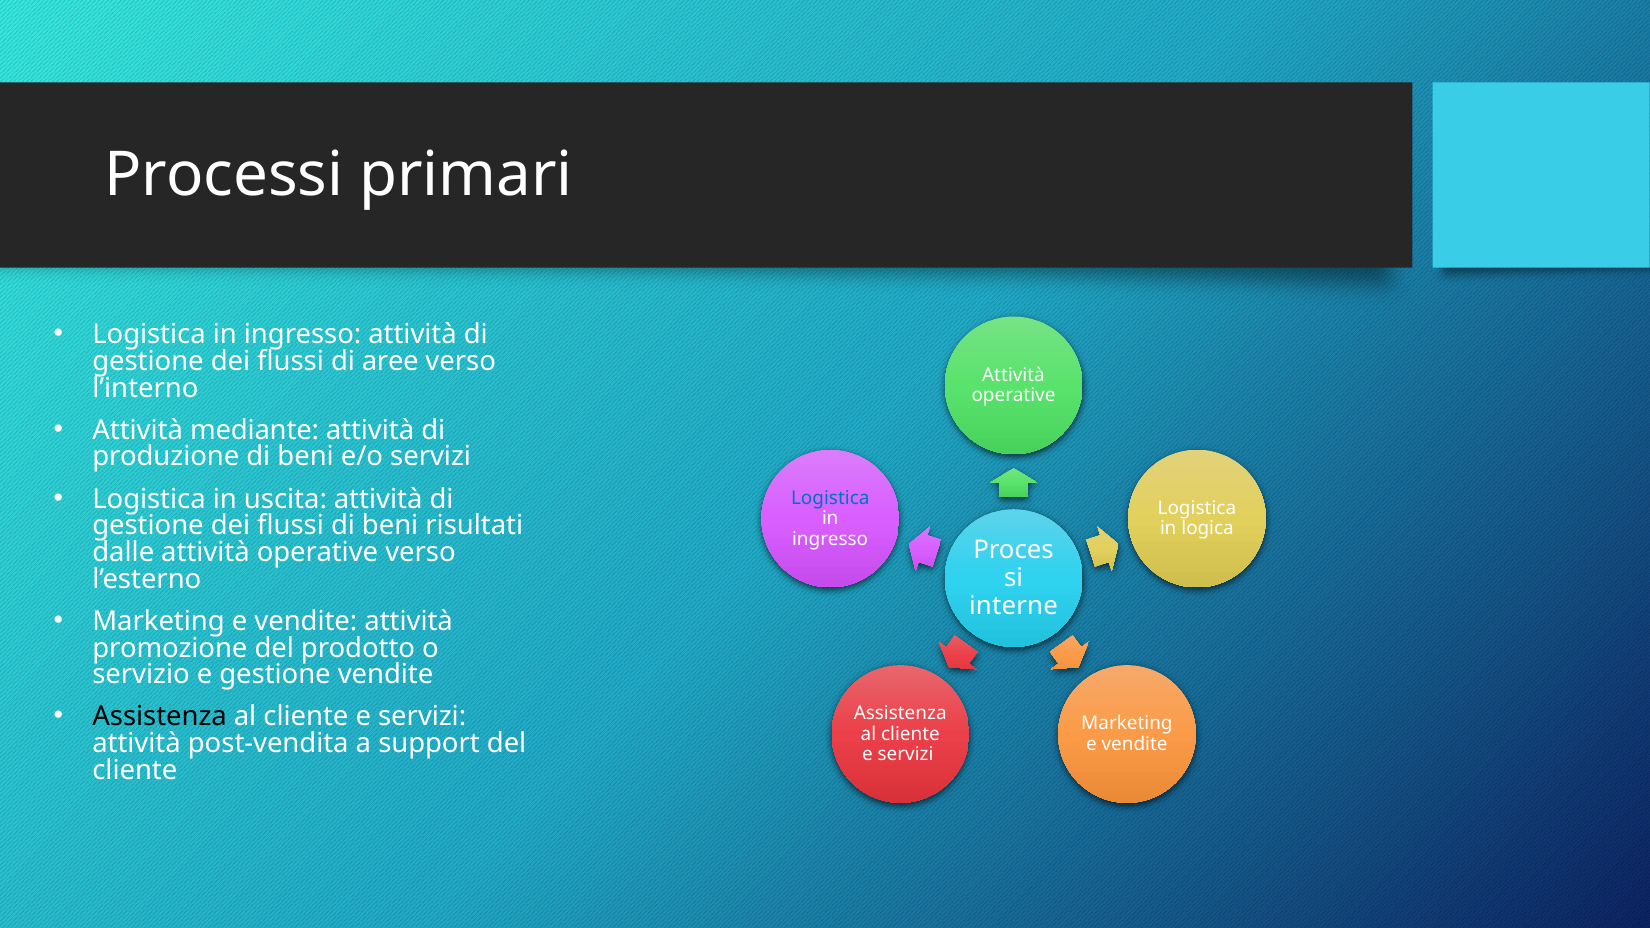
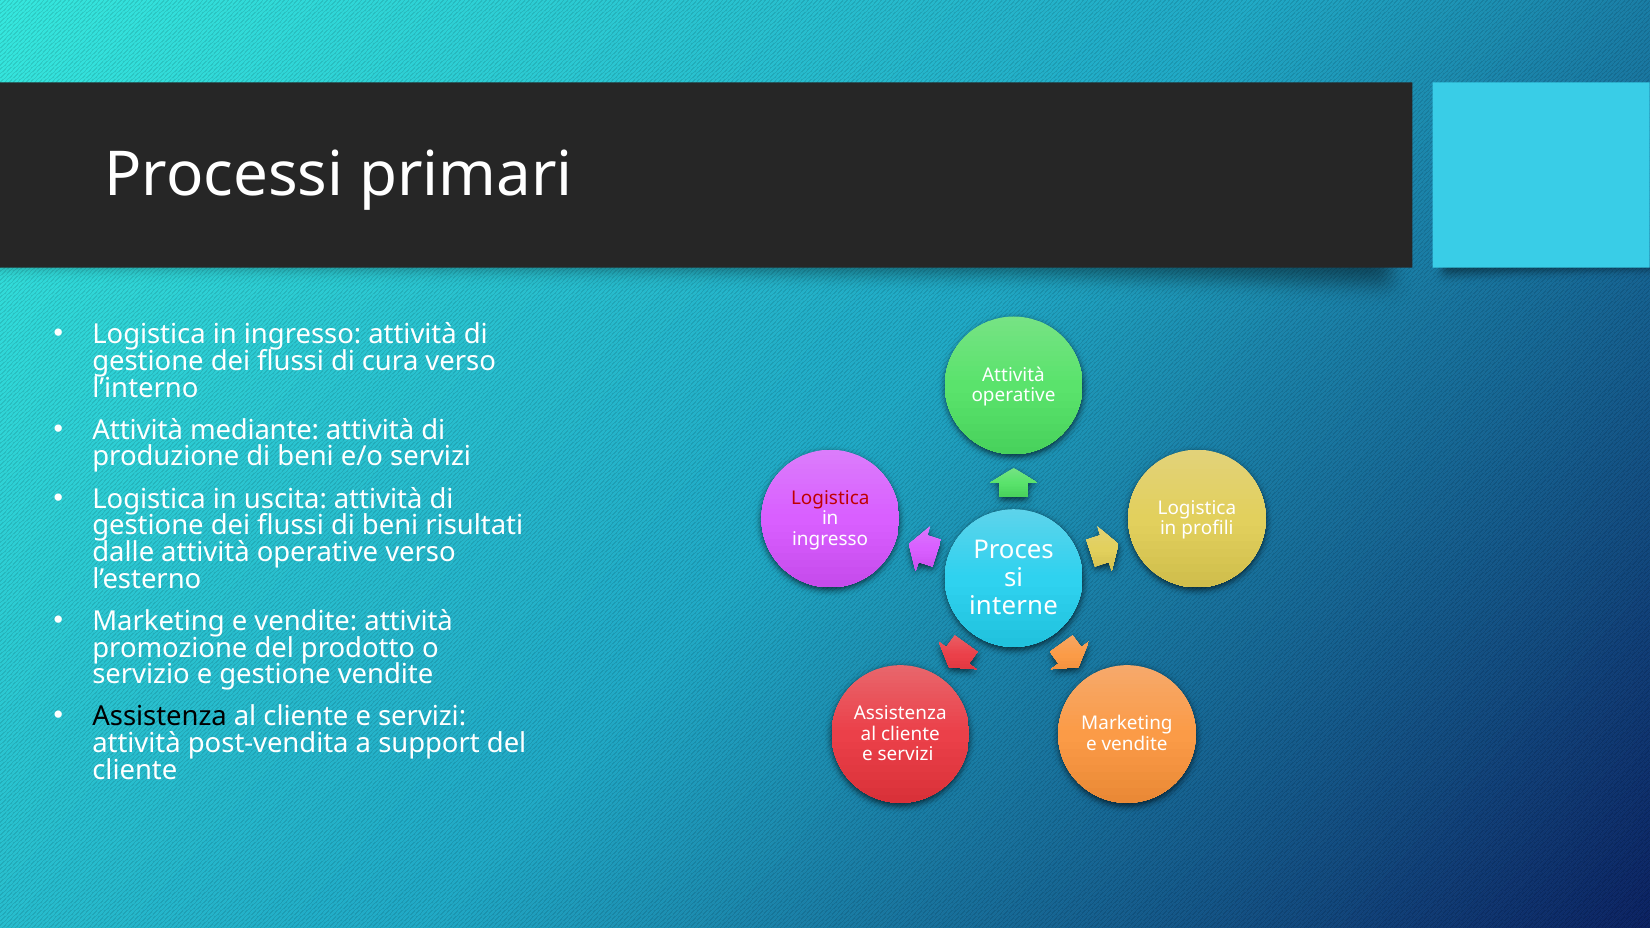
aree: aree -> cura
Logistica at (830, 498) colour: blue -> red
logica: logica -> profili
